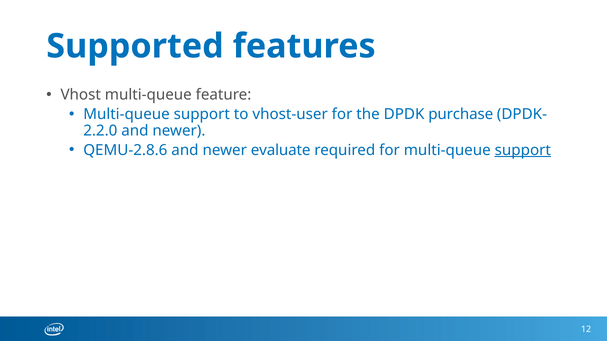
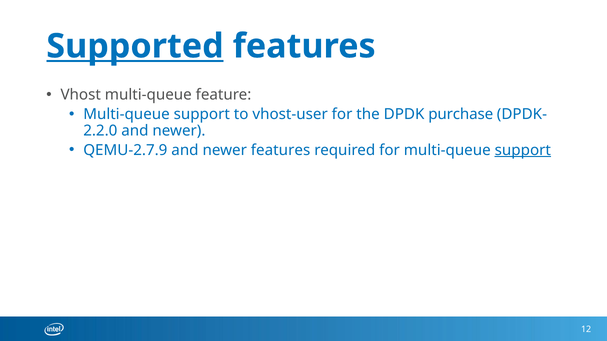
Supported underline: none -> present
QEMU-2.8.6: QEMU-2.8.6 -> QEMU-2.7.9
newer evaluate: evaluate -> features
